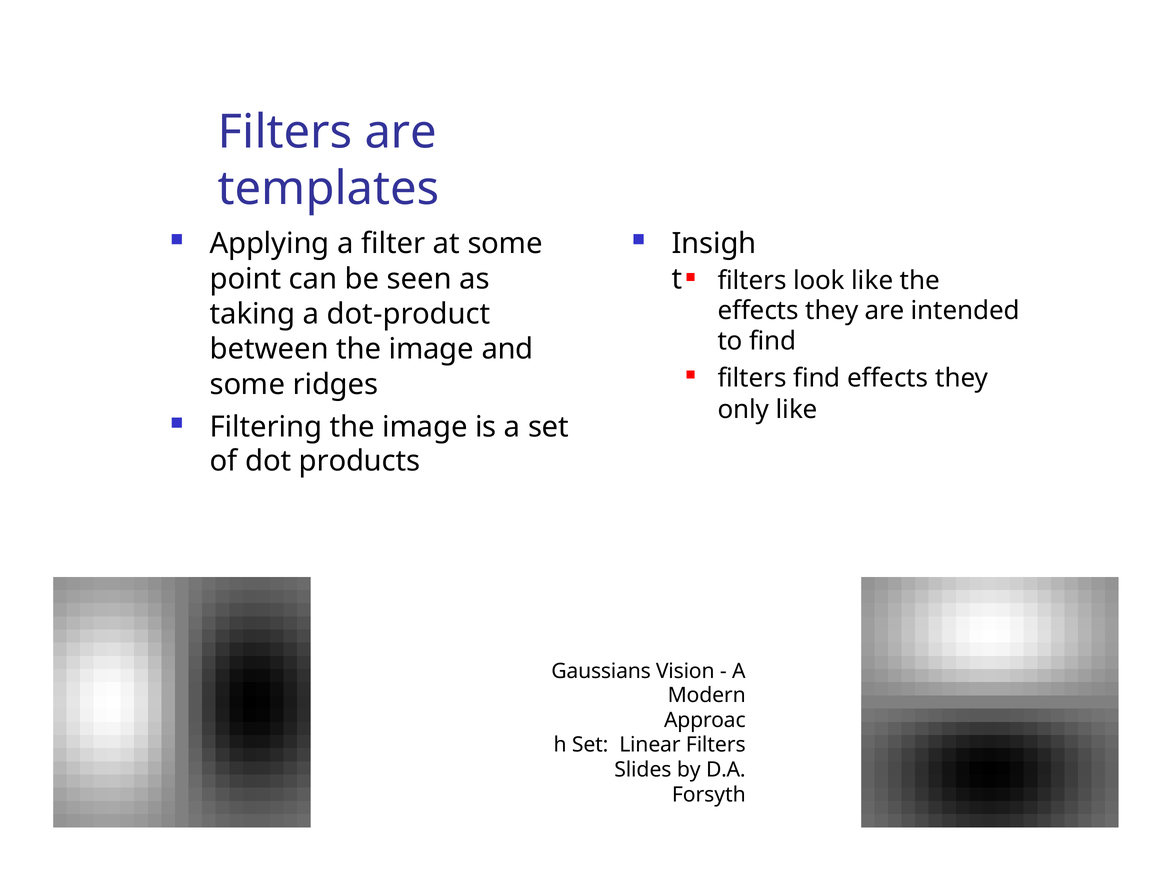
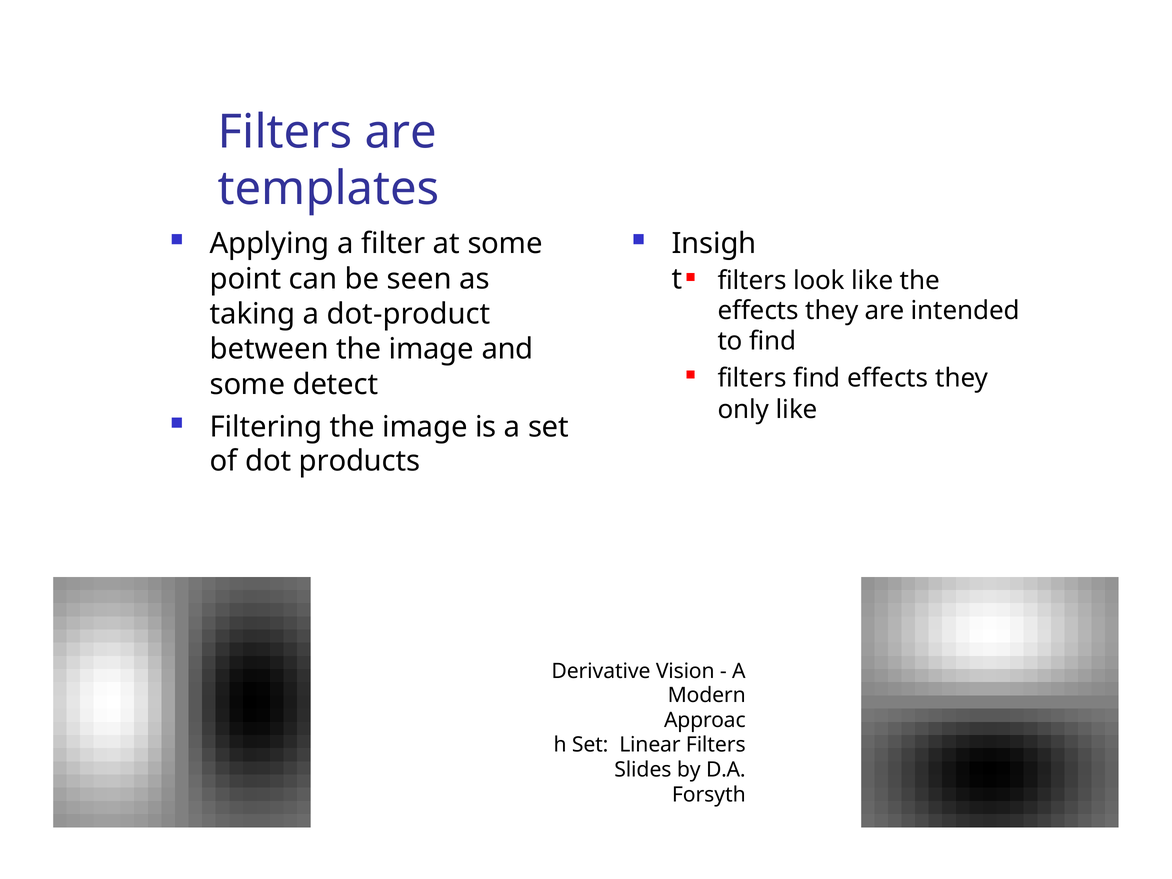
ridges: ridges -> detect
Gaussians: Gaussians -> Derivative
